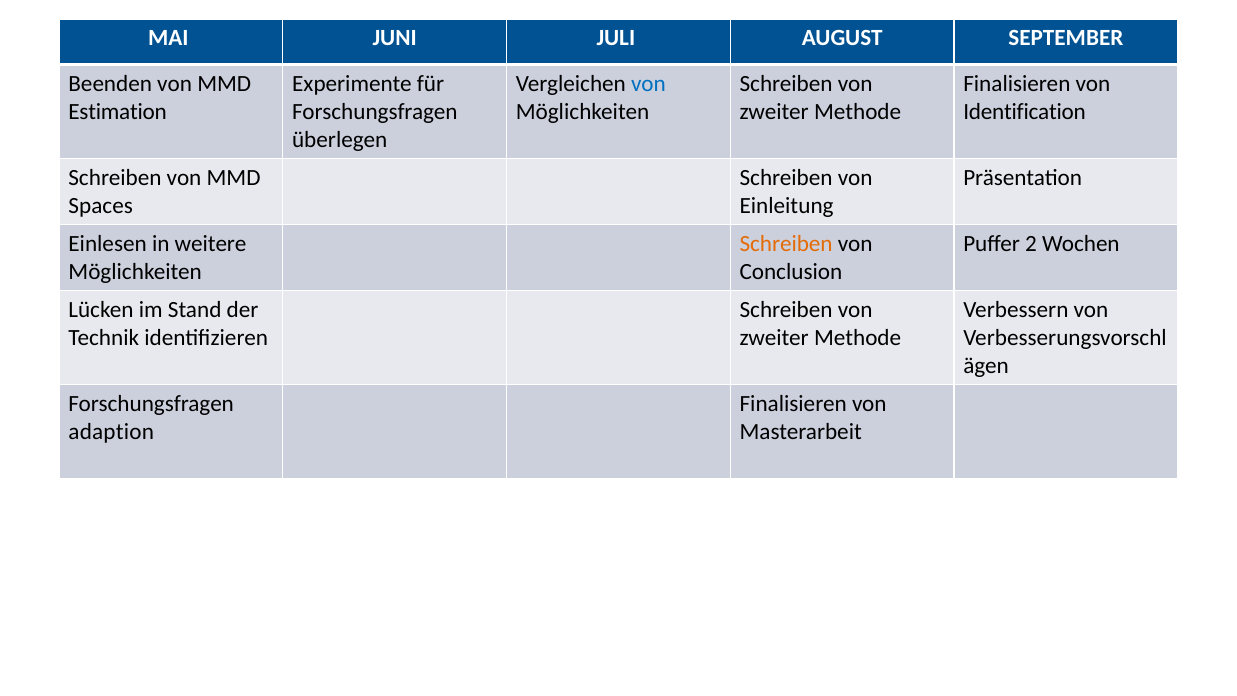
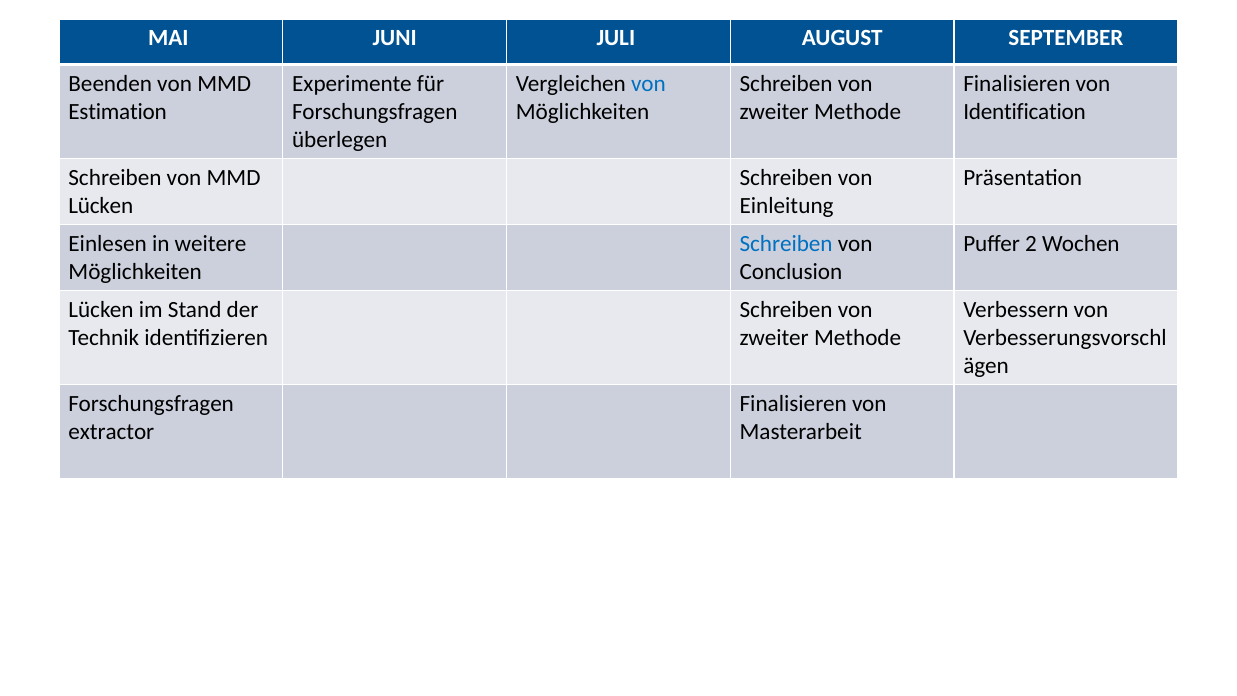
Spaces at (101, 206): Spaces -> Lücken
Schreiben at (786, 244) colour: orange -> blue
adaption: adaption -> extractor
